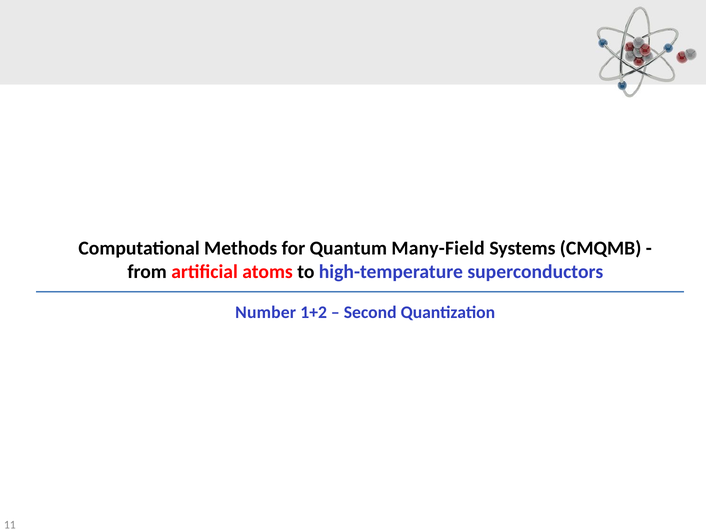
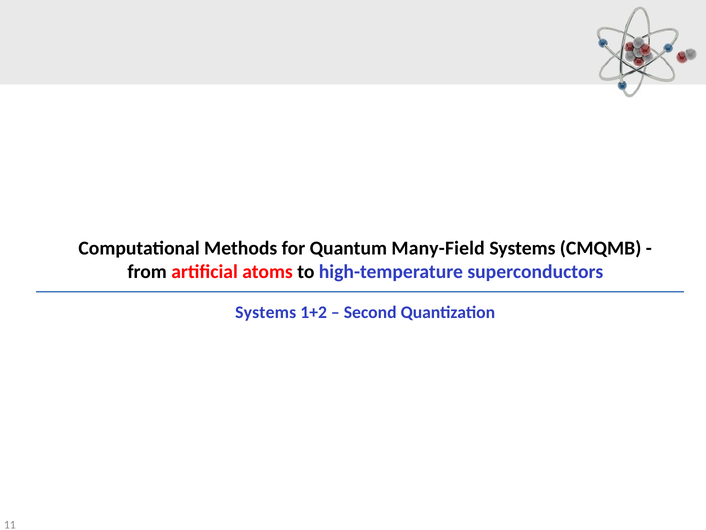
Number at (266, 312): Number -> Systems
